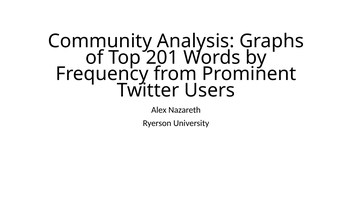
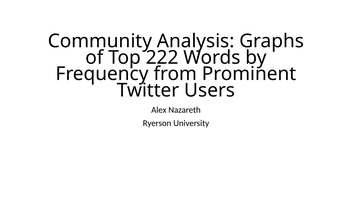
201: 201 -> 222
